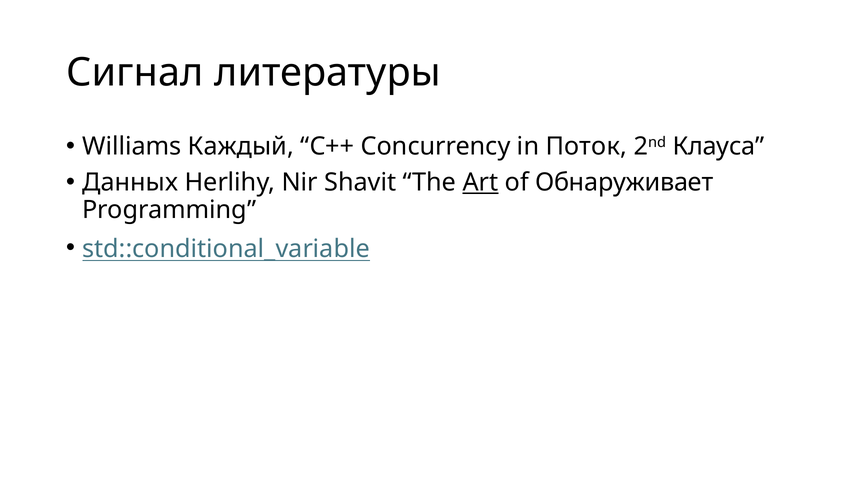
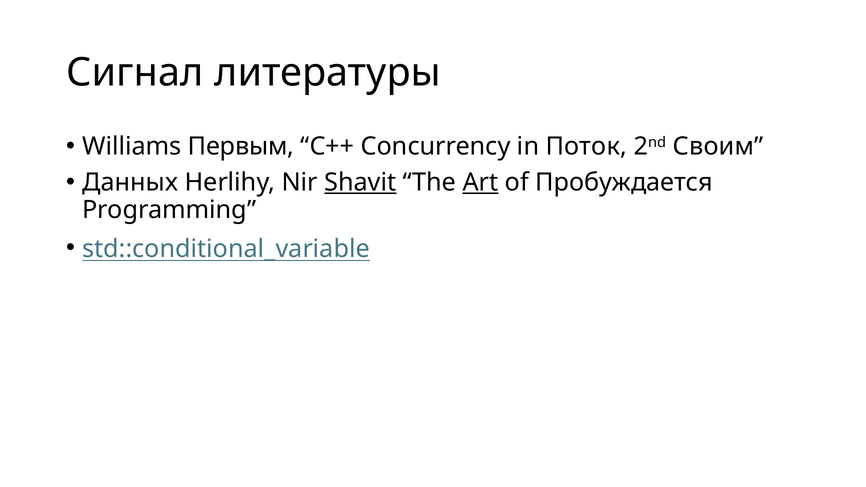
Каждый: Каждый -> Первым
Клауса: Клауса -> Своим
Shavit underline: none -> present
Обнаруживает: Обнаруживает -> Пробуждается
